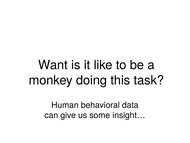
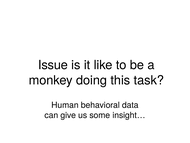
Want: Want -> Issue
